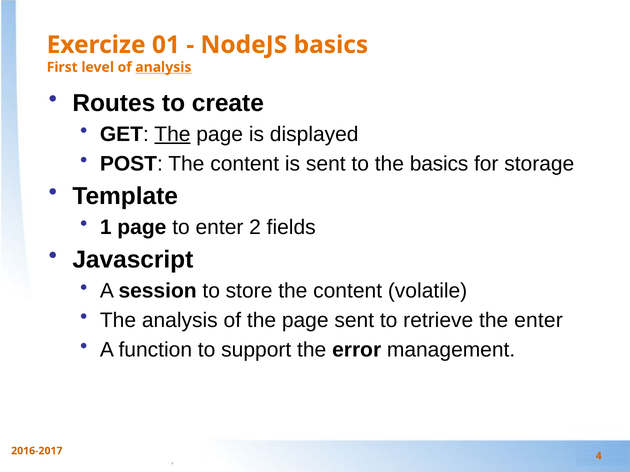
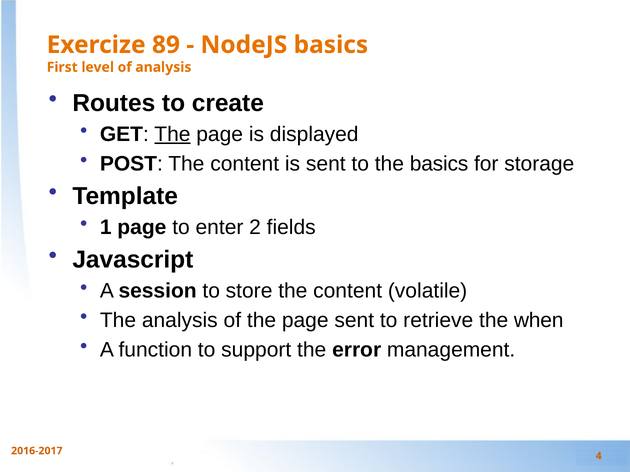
01: 01 -> 89
analysis at (163, 67) underline: present -> none
the enter: enter -> when
